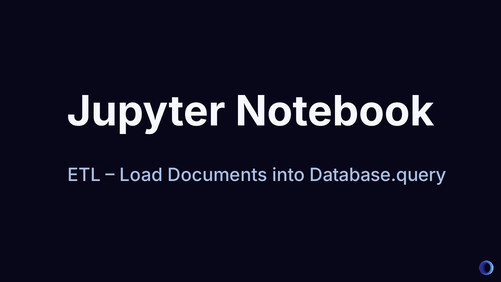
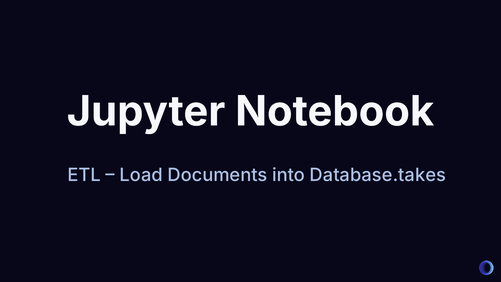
Database.query: Database.query -> Database.takes
